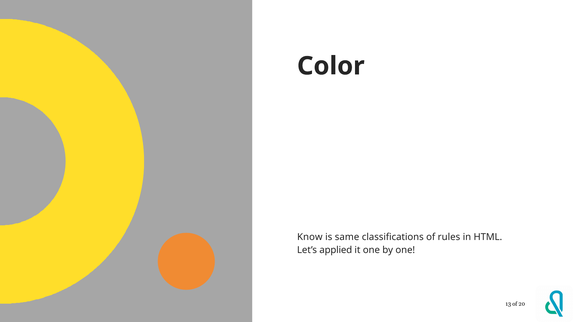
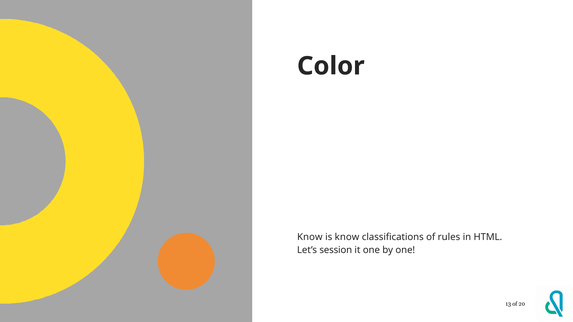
is same: same -> know
applied: applied -> session
